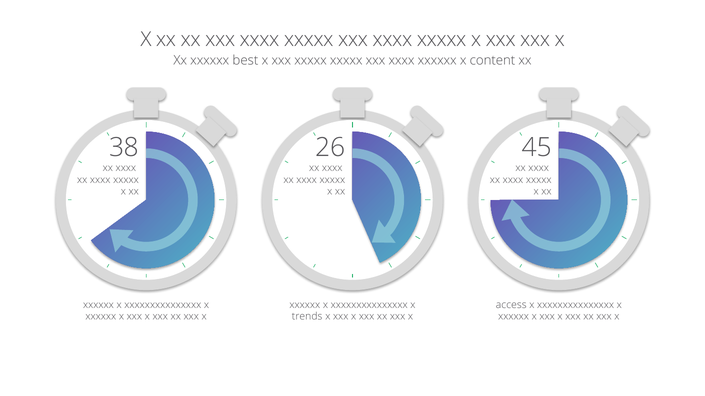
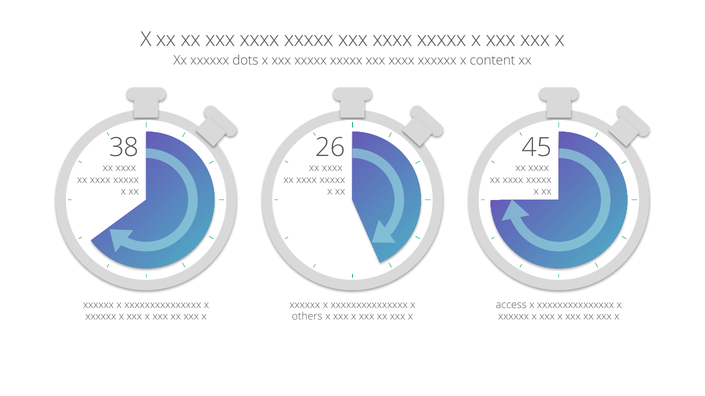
best: best -> dots
trends: trends -> others
